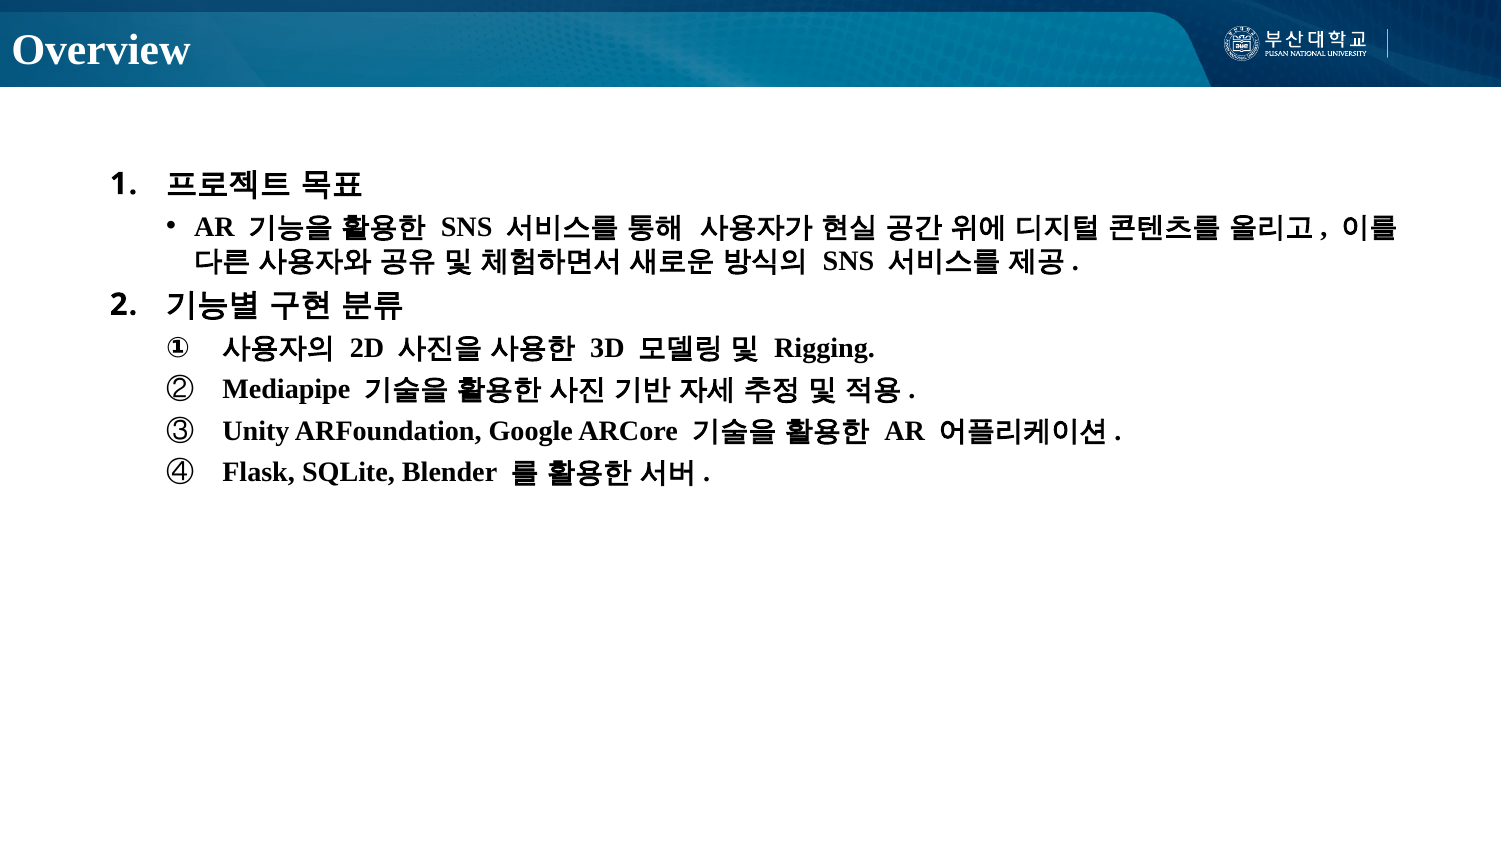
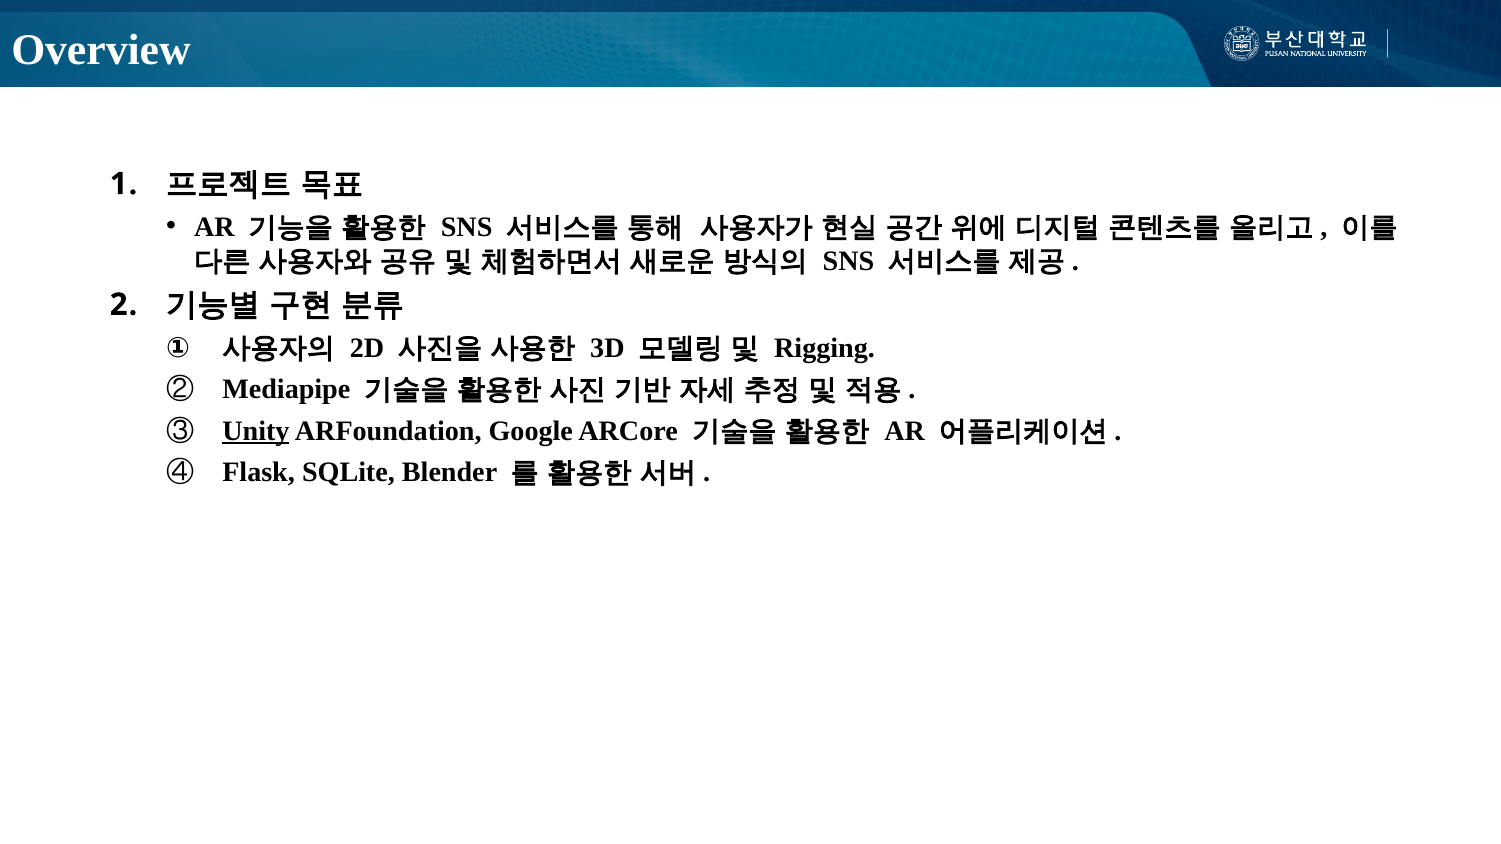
Unity underline: none -> present
